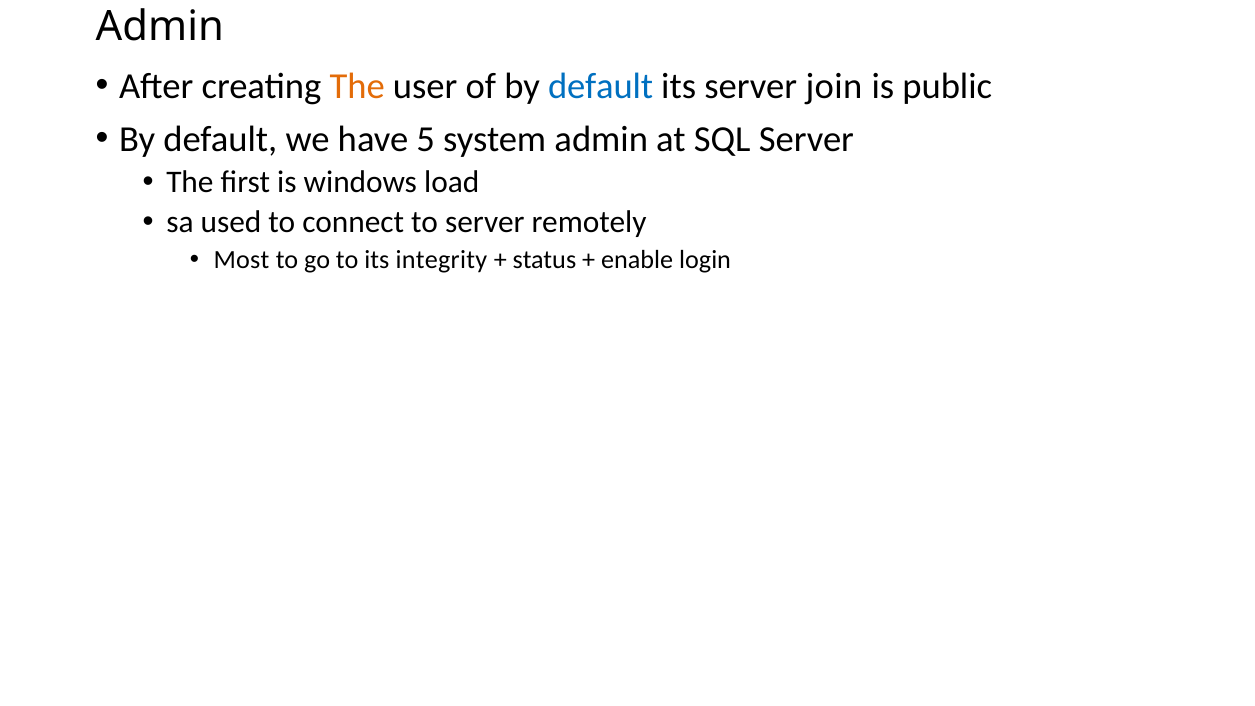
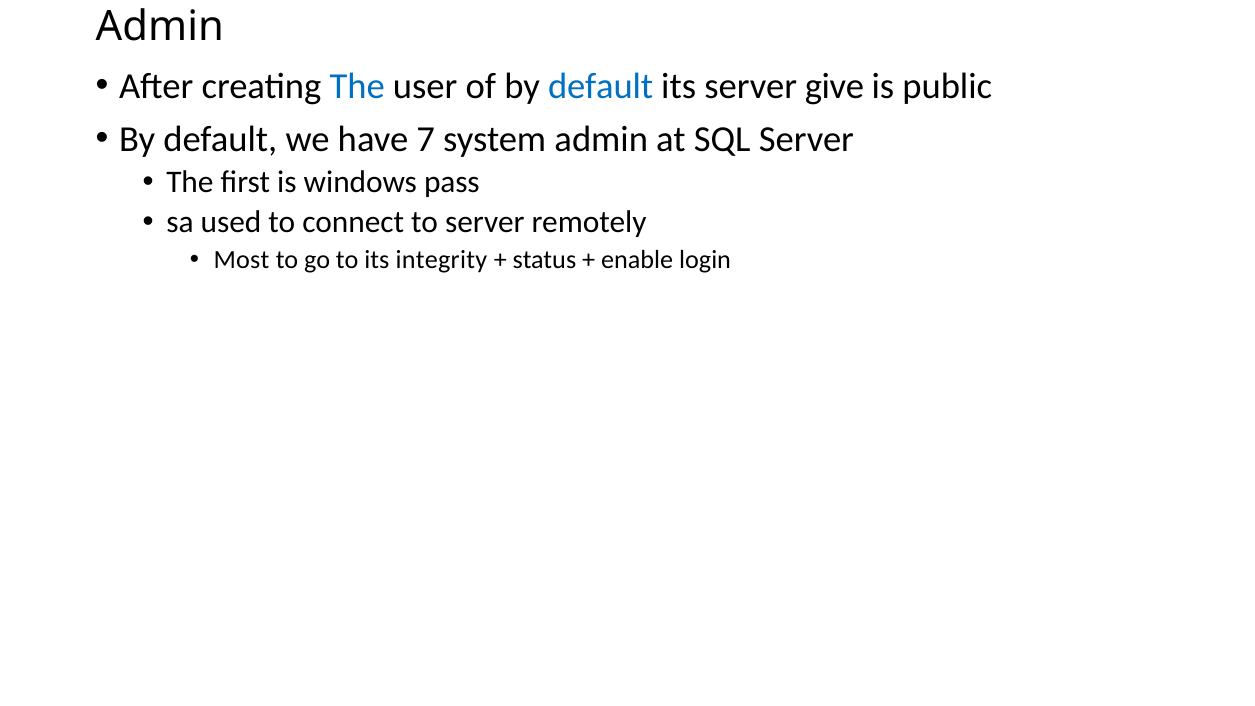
The at (357, 86) colour: orange -> blue
join: join -> give
5: 5 -> 7
load: load -> pass
